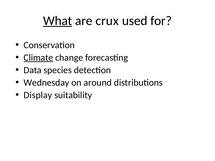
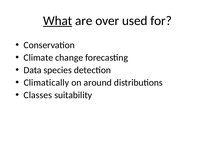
crux: crux -> over
Climate underline: present -> none
Wednesday: Wednesday -> Climatically
Display: Display -> Classes
